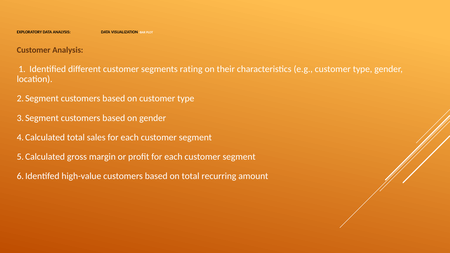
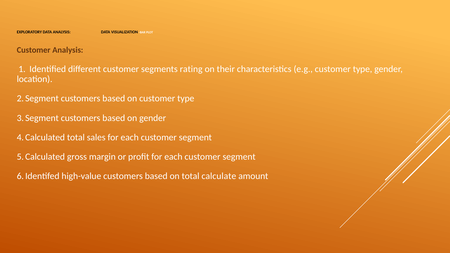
recurring: recurring -> calculate
